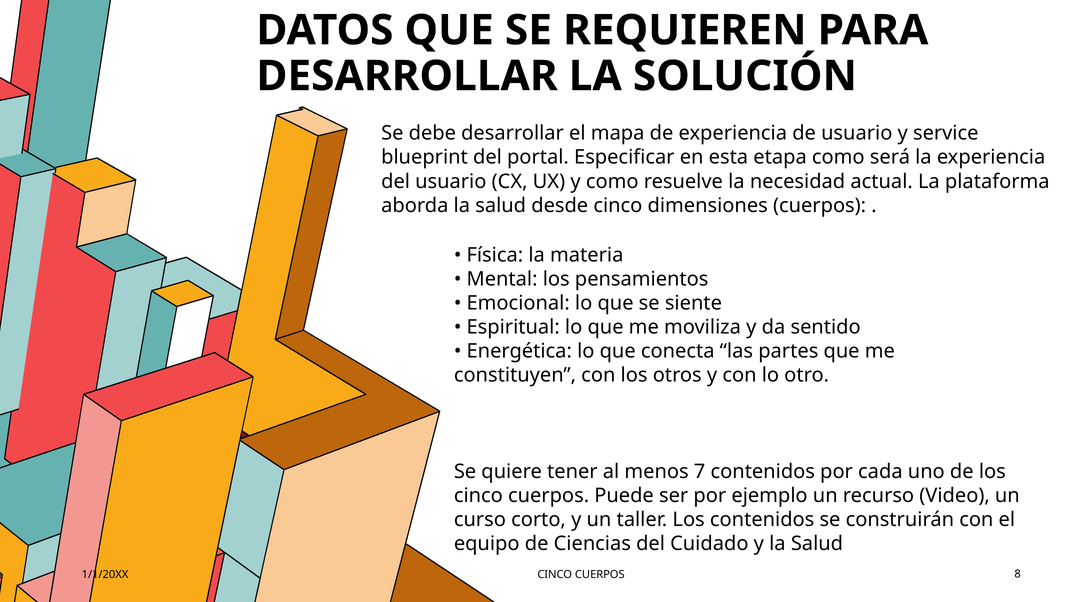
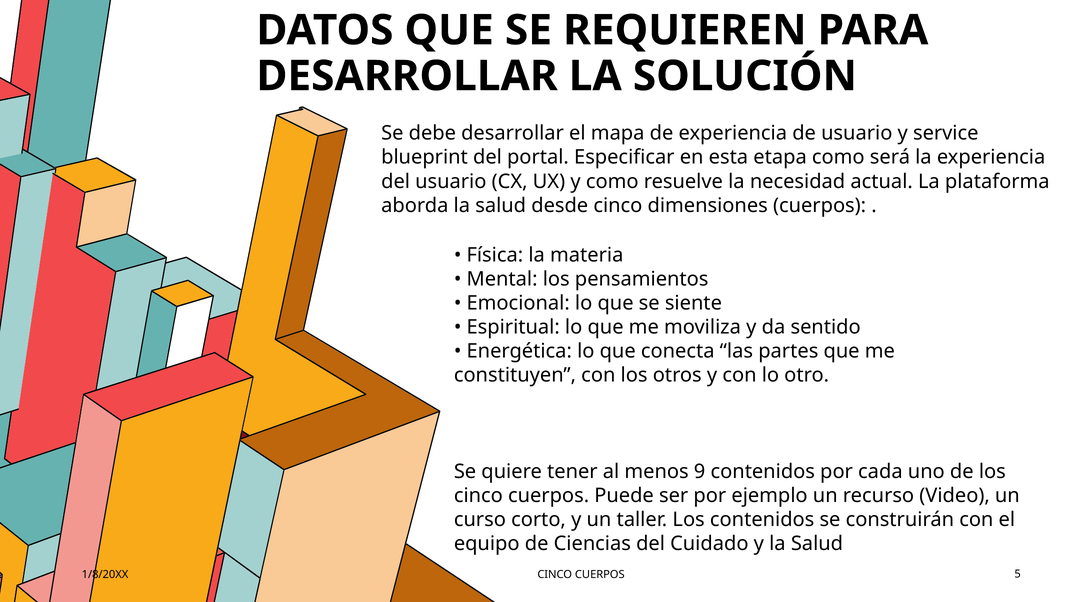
7: 7 -> 9
1/1/20XX: 1/1/20XX -> 1/8/20XX
8: 8 -> 5
